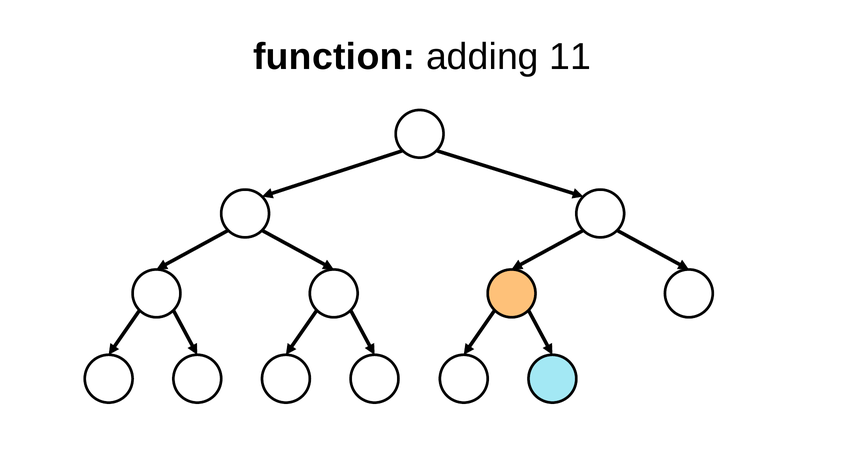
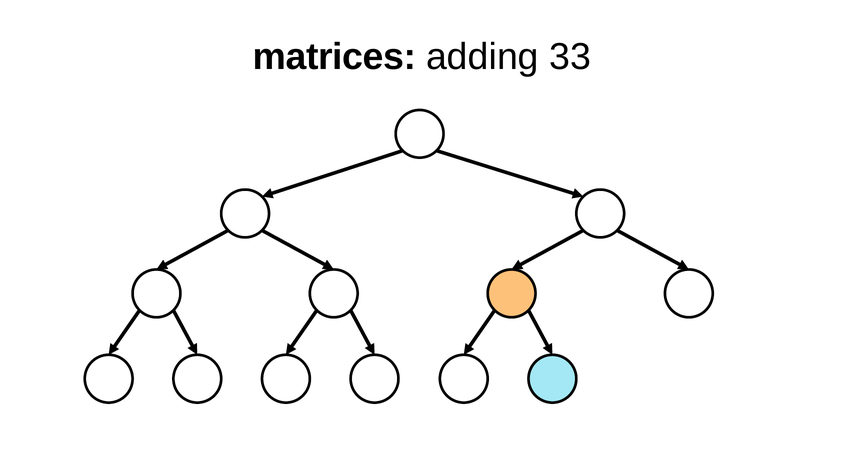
function: function -> matrices
11: 11 -> 33
